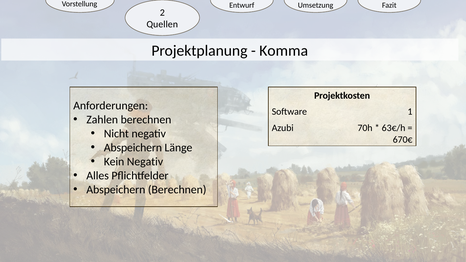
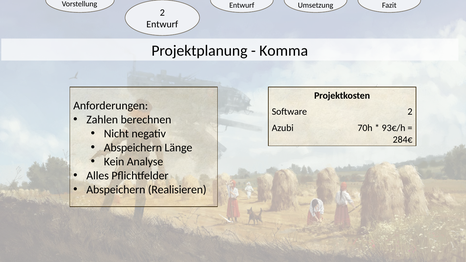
Quellen at (162, 24): Quellen -> Entwurf
Software 1: 1 -> 2
63€/h: 63€/h -> 93€/h
670€: 670€ -> 284€
Kein Negativ: Negativ -> Analyse
Abspeichern Berechnen: Berechnen -> Realisieren
